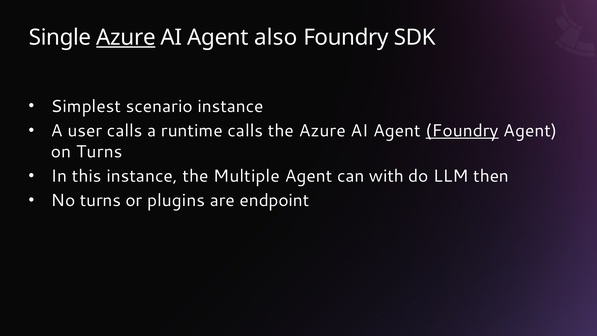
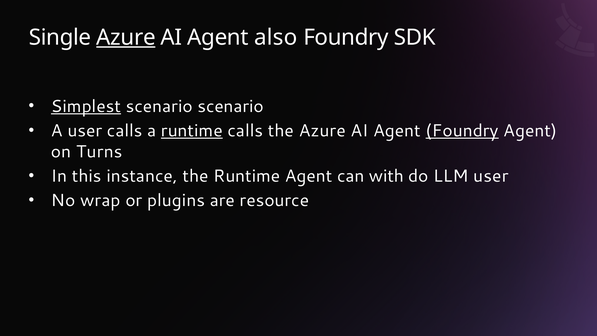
Simplest underline: none -> present
scenario instance: instance -> scenario
runtime at (192, 131) underline: none -> present
the Multiple: Multiple -> Runtime
LLM then: then -> user
No turns: turns -> wrap
endpoint: endpoint -> resource
